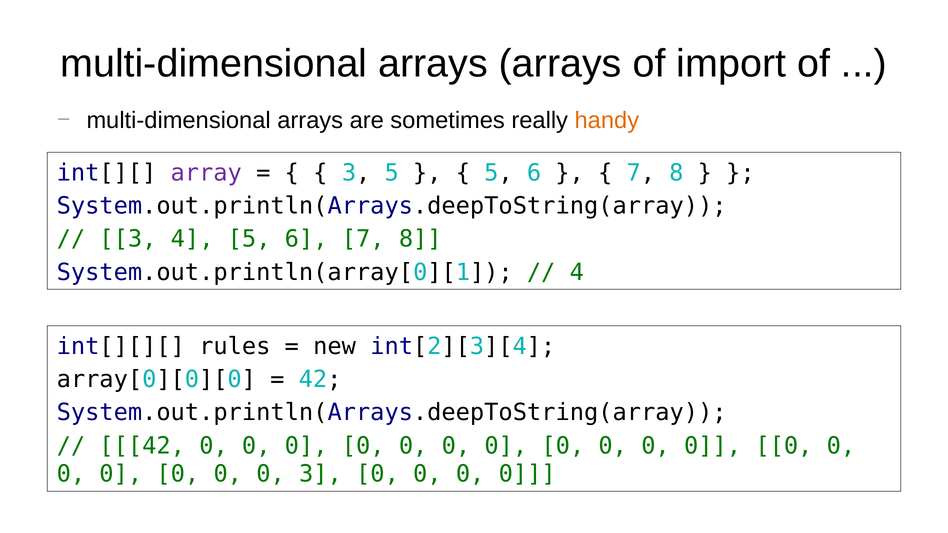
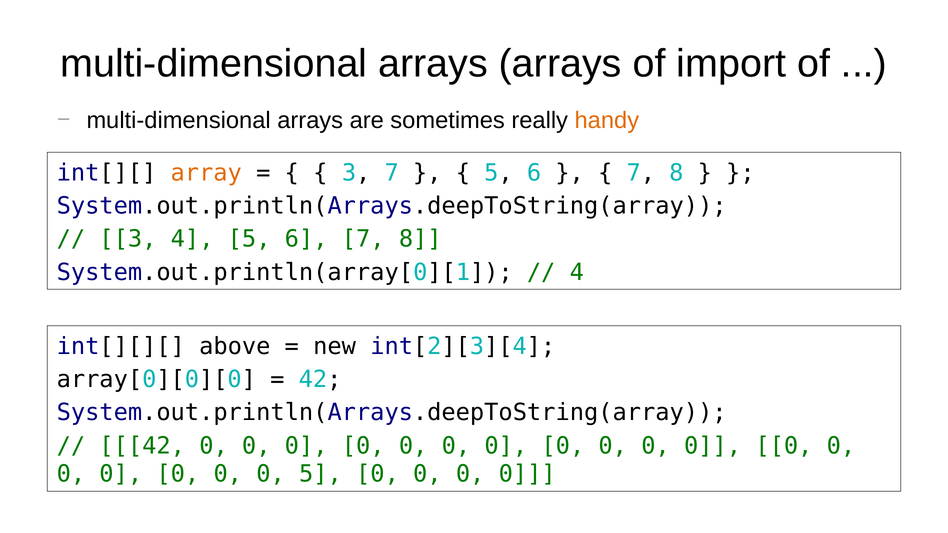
array colour: purple -> orange
3 5: 5 -> 7
rules: rules -> above
0 3: 3 -> 5
